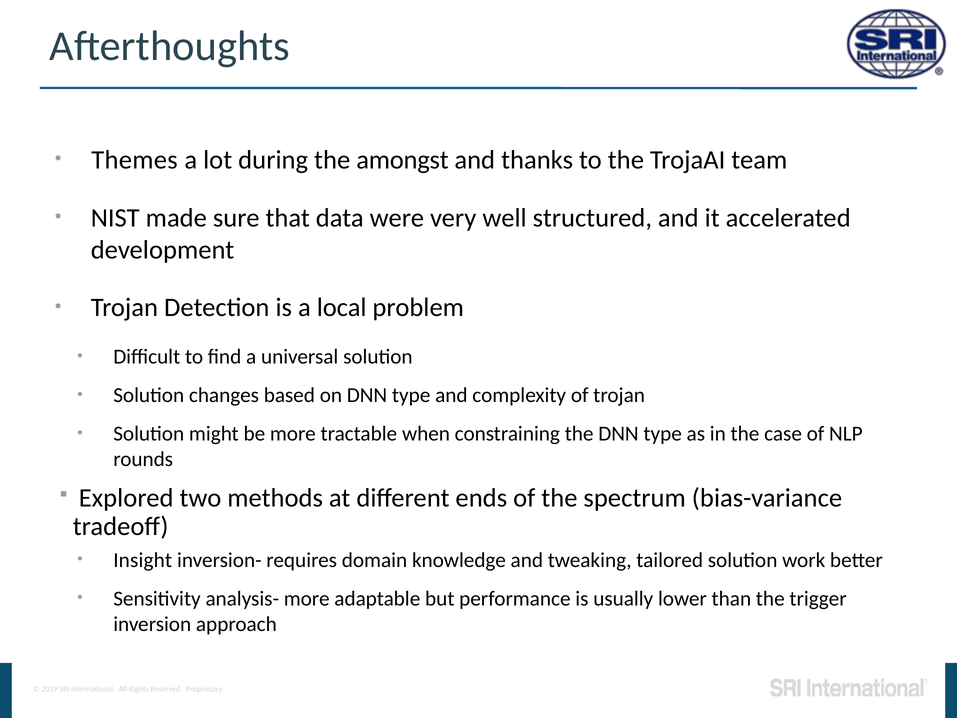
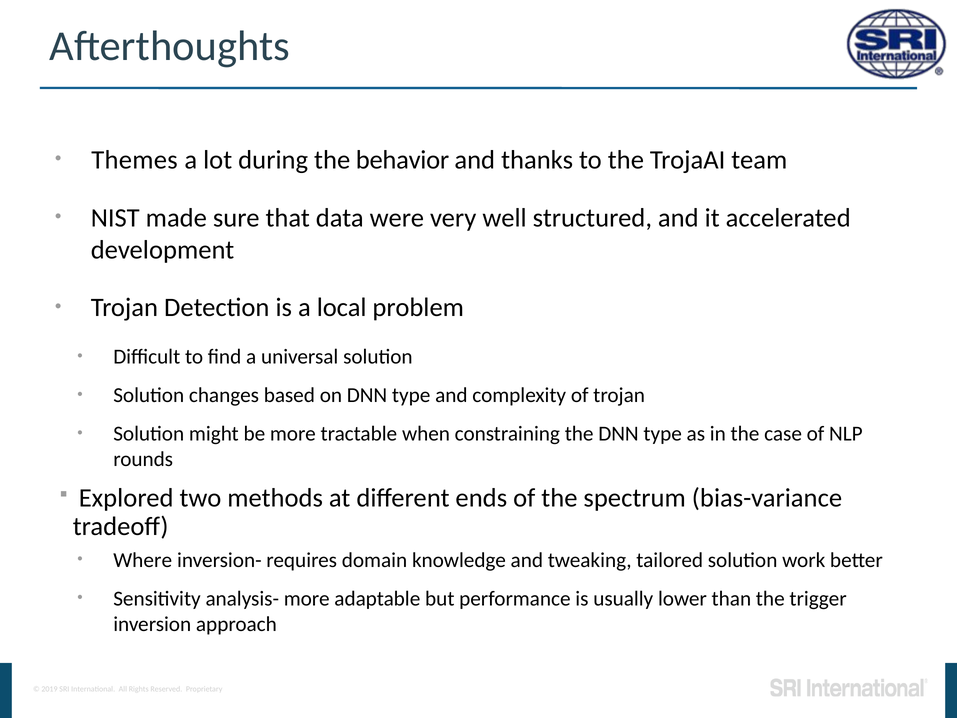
amongst: amongst -> behavior
Insight: Insight -> Where
